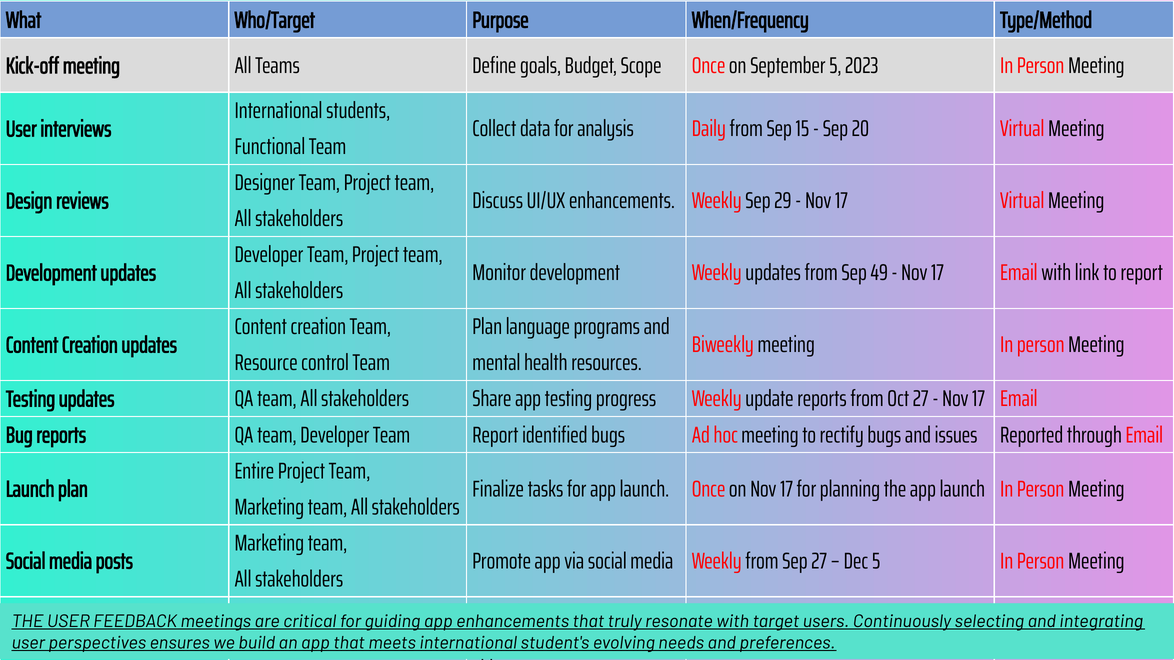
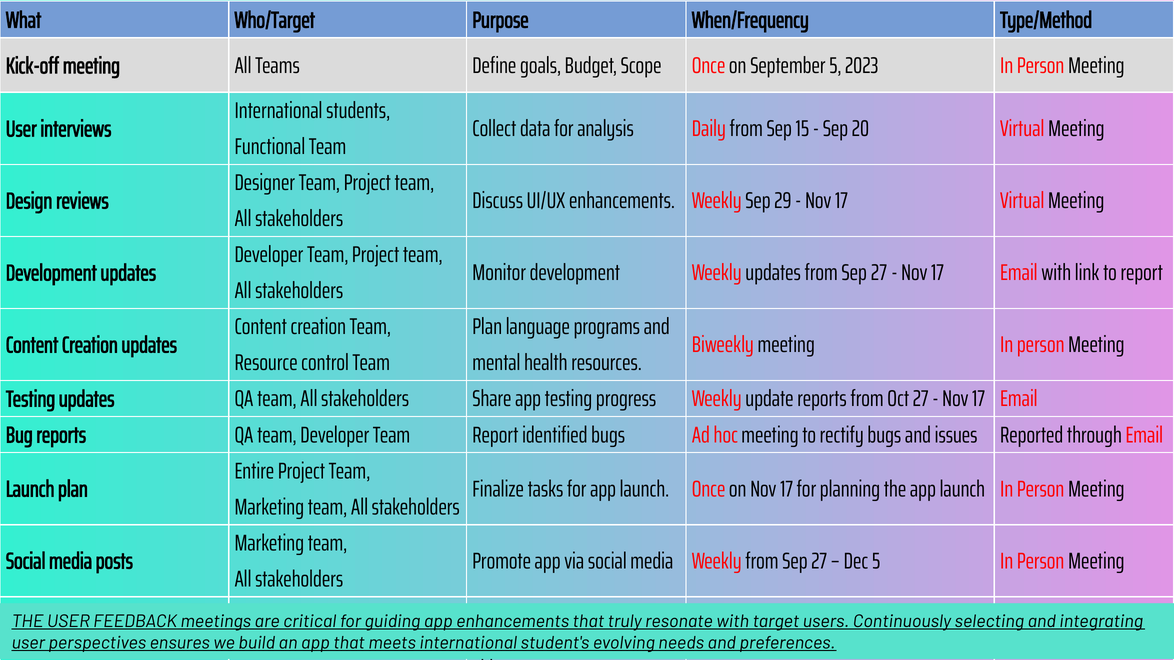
updates from Sep 49: 49 -> 27
